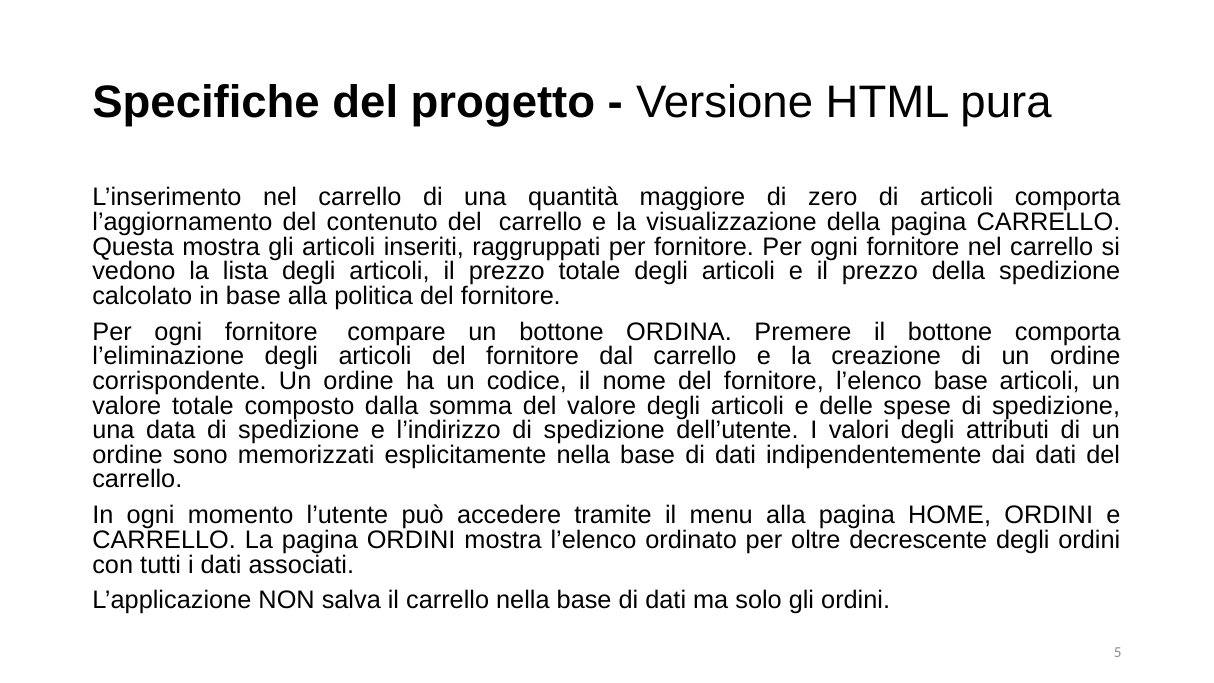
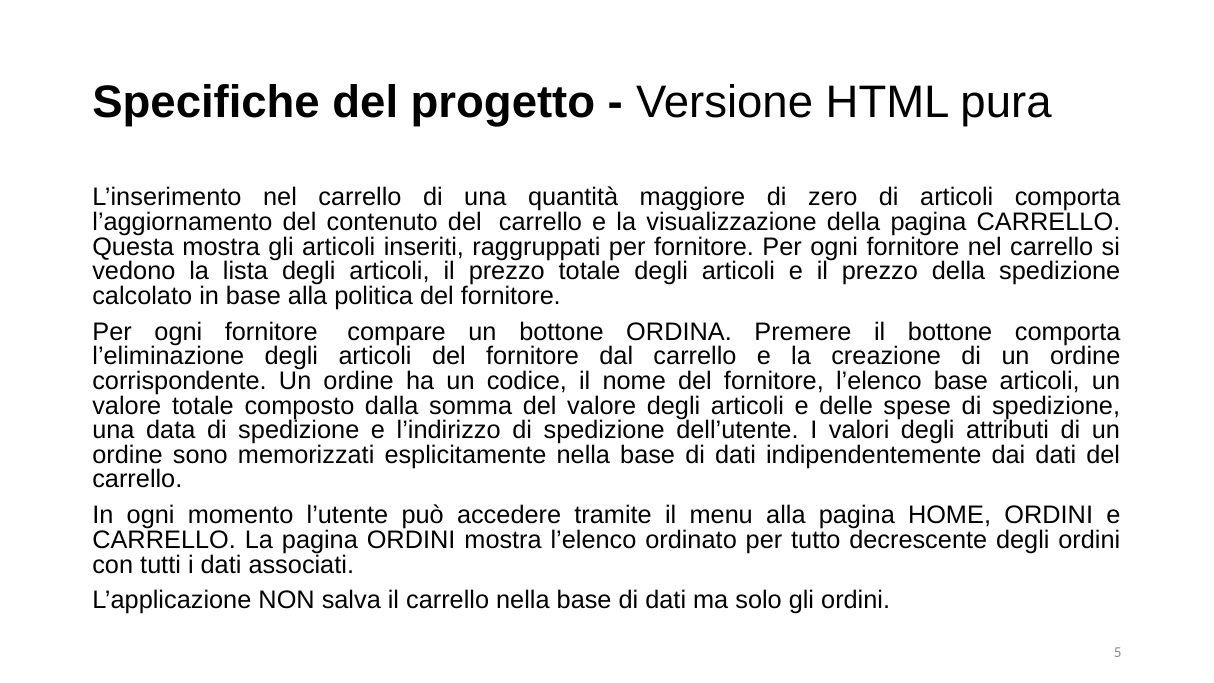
oltre: oltre -> tutto
